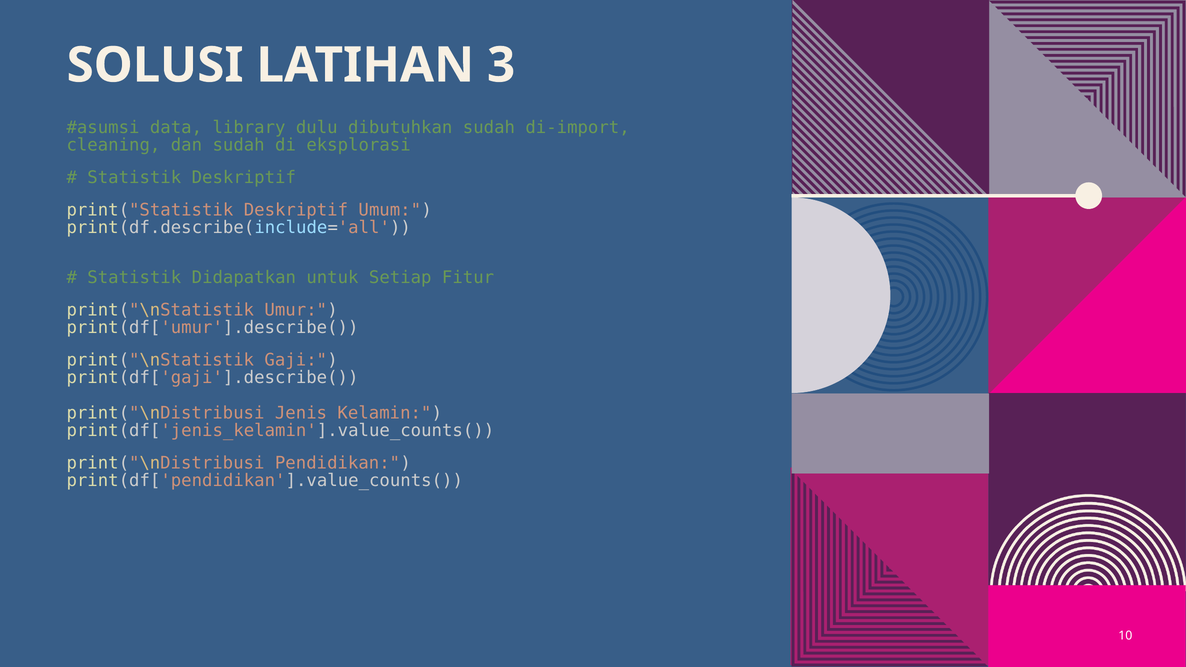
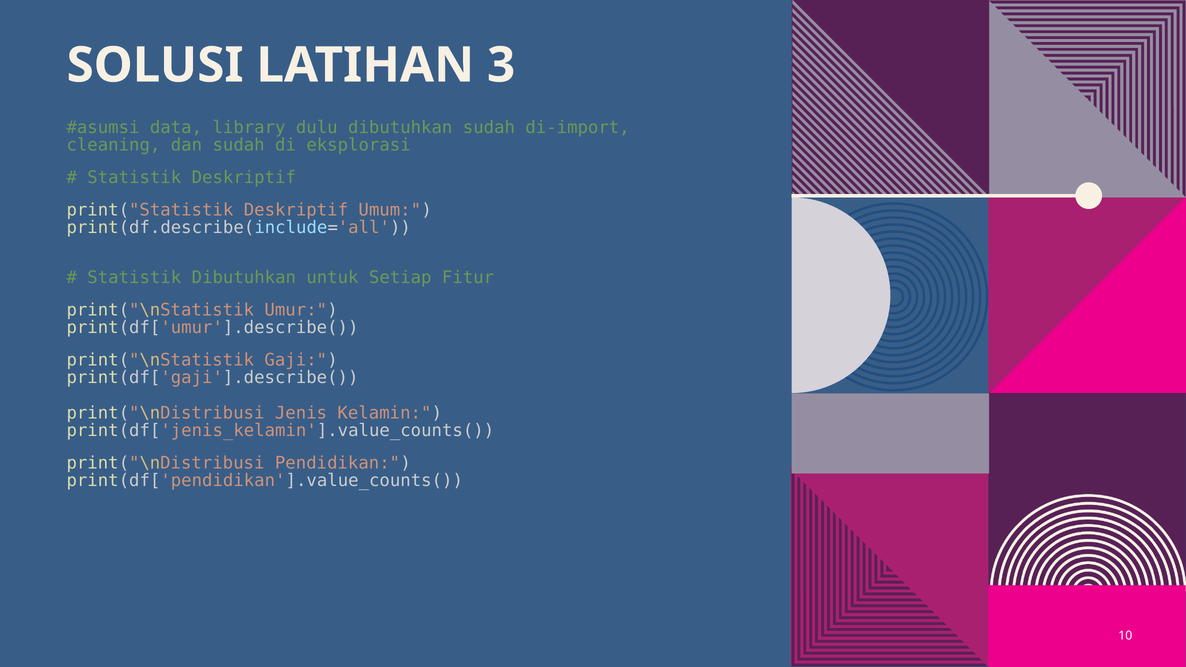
Statistik Didapatkan: Didapatkan -> Dibutuhkan
